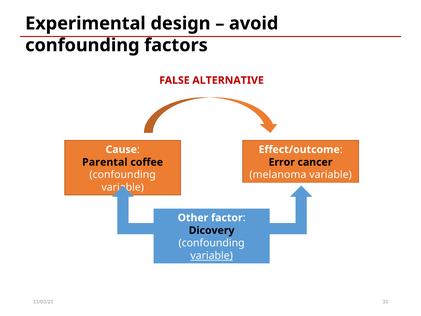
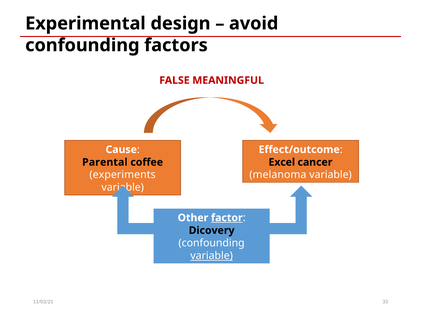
ALTERNATIVE: ALTERNATIVE -> MEANINGFUL
Error: Error -> Excel
confounding at (123, 175): confounding -> experiments
factor underline: none -> present
